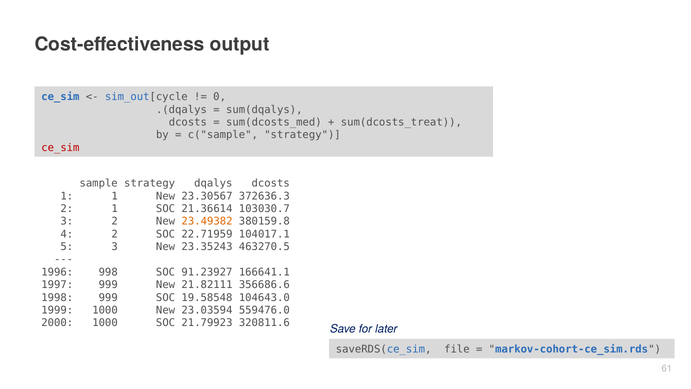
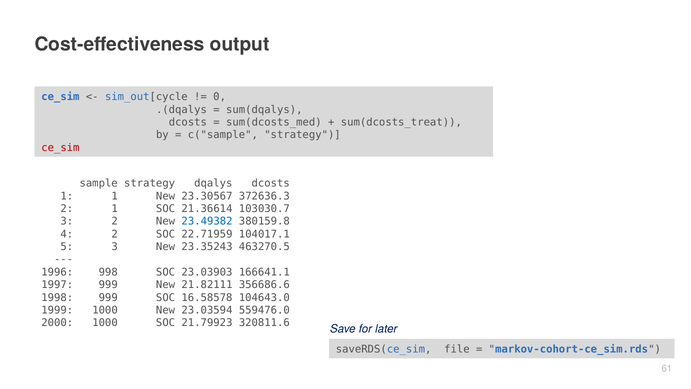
23.49382 colour: orange -> blue
91.23927: 91.23927 -> 23.03903
19.58548: 19.58548 -> 16.58578
